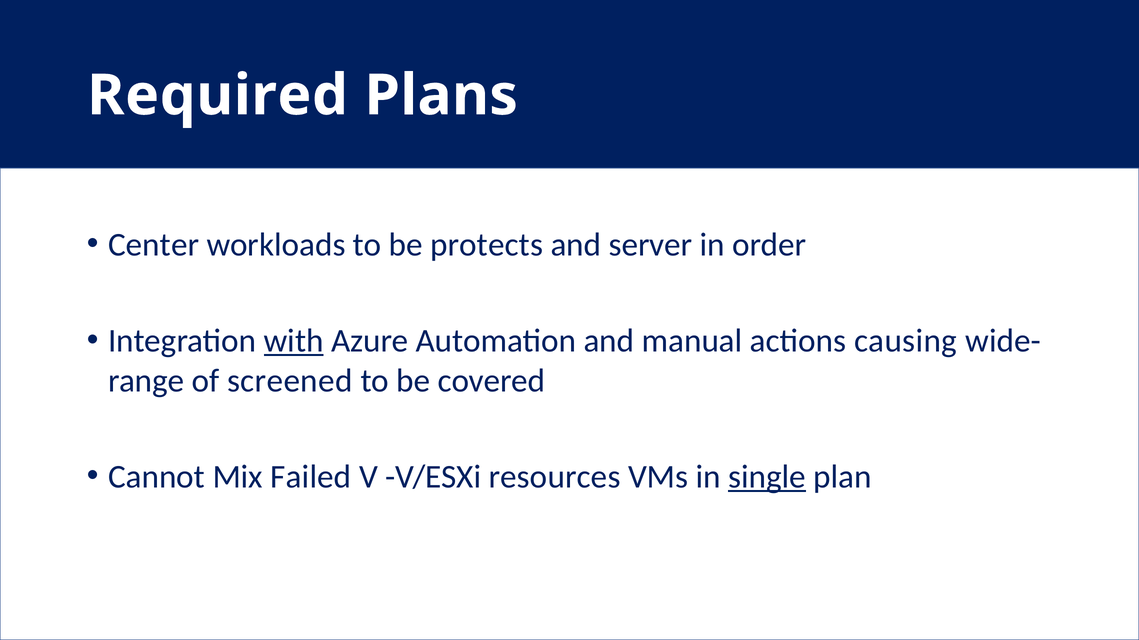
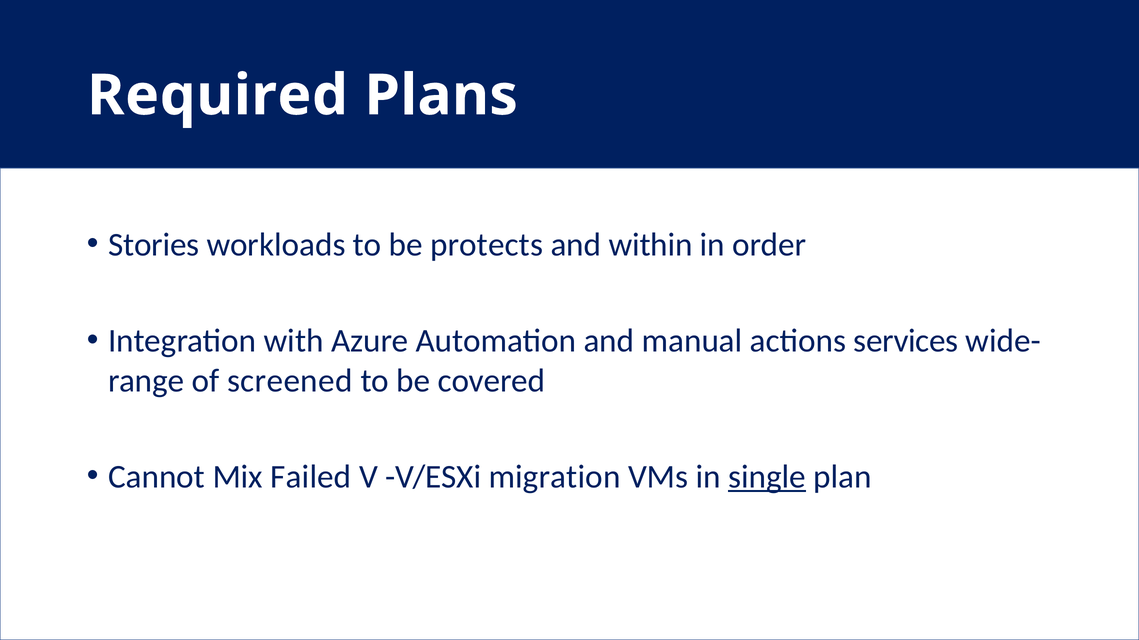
Center: Center -> Stories
server: server -> within
with underline: present -> none
causing: causing -> services
resources: resources -> migration
